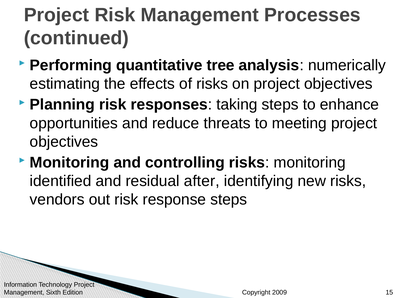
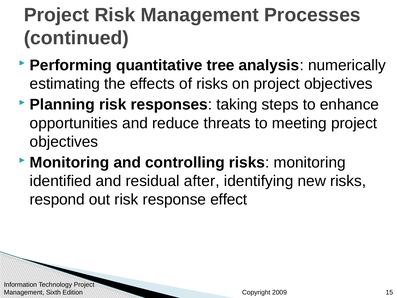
vendors: vendors -> respond
response steps: steps -> effect
